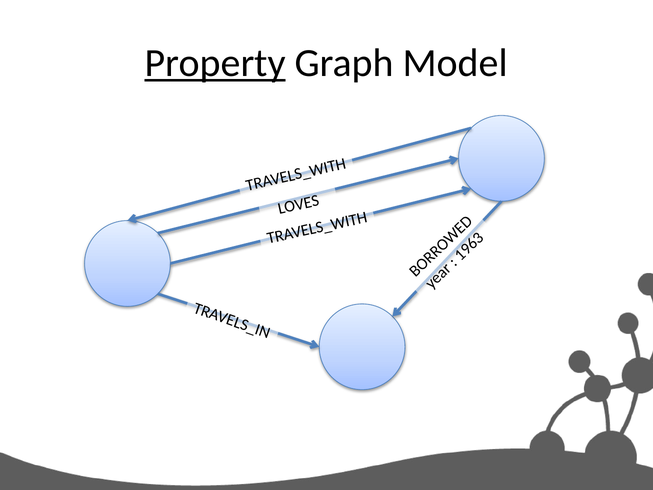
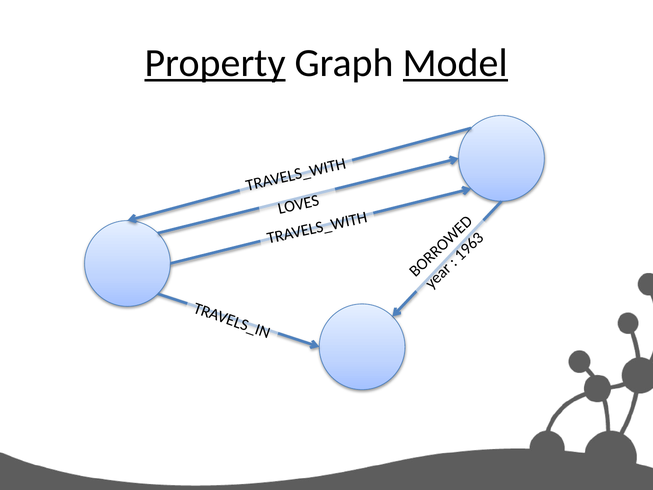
Model underline: none -> present
